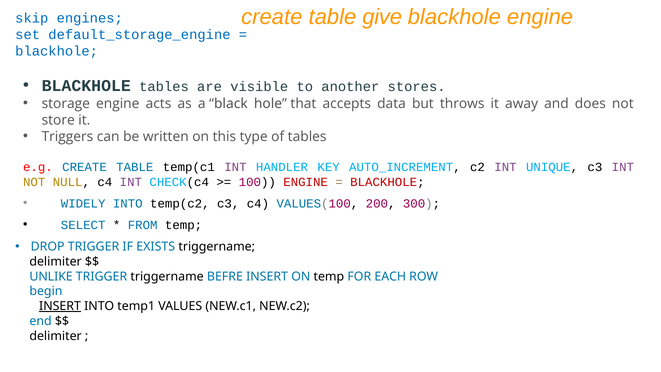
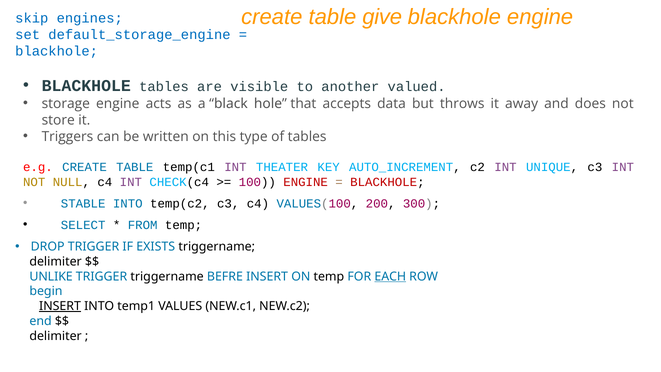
stores: stores -> valued
HANDLER: HANDLER -> THEATER
WIDELY: WIDELY -> STABLE
EACH underline: none -> present
